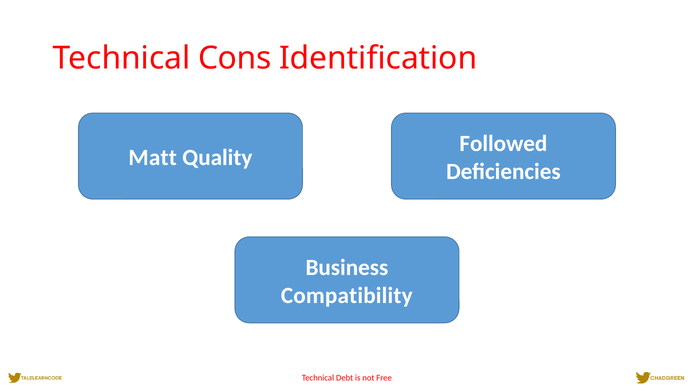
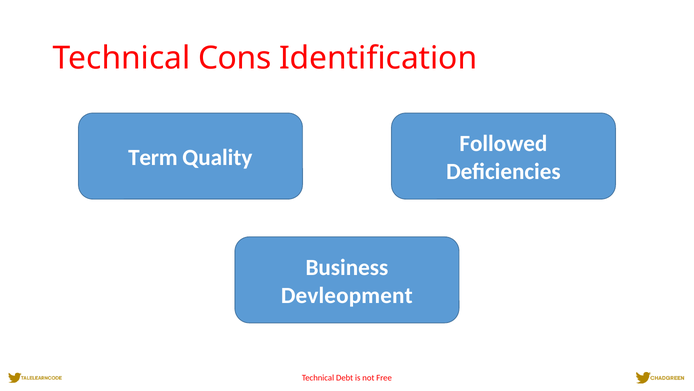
Matt: Matt -> Term
Compatibility: Compatibility -> Devleopment
